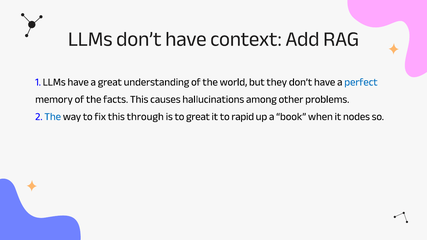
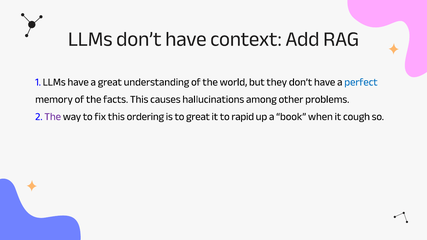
The at (53, 117) colour: blue -> purple
through: through -> ordering
nodes: nodes -> cough
